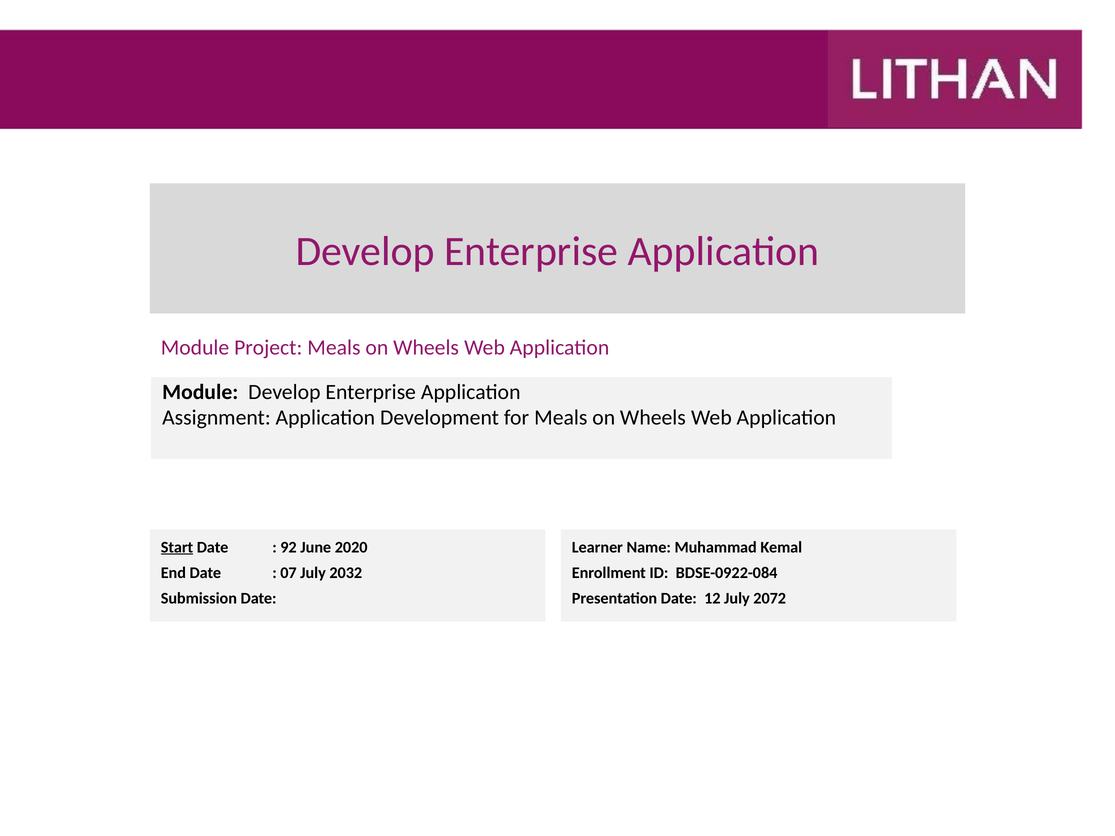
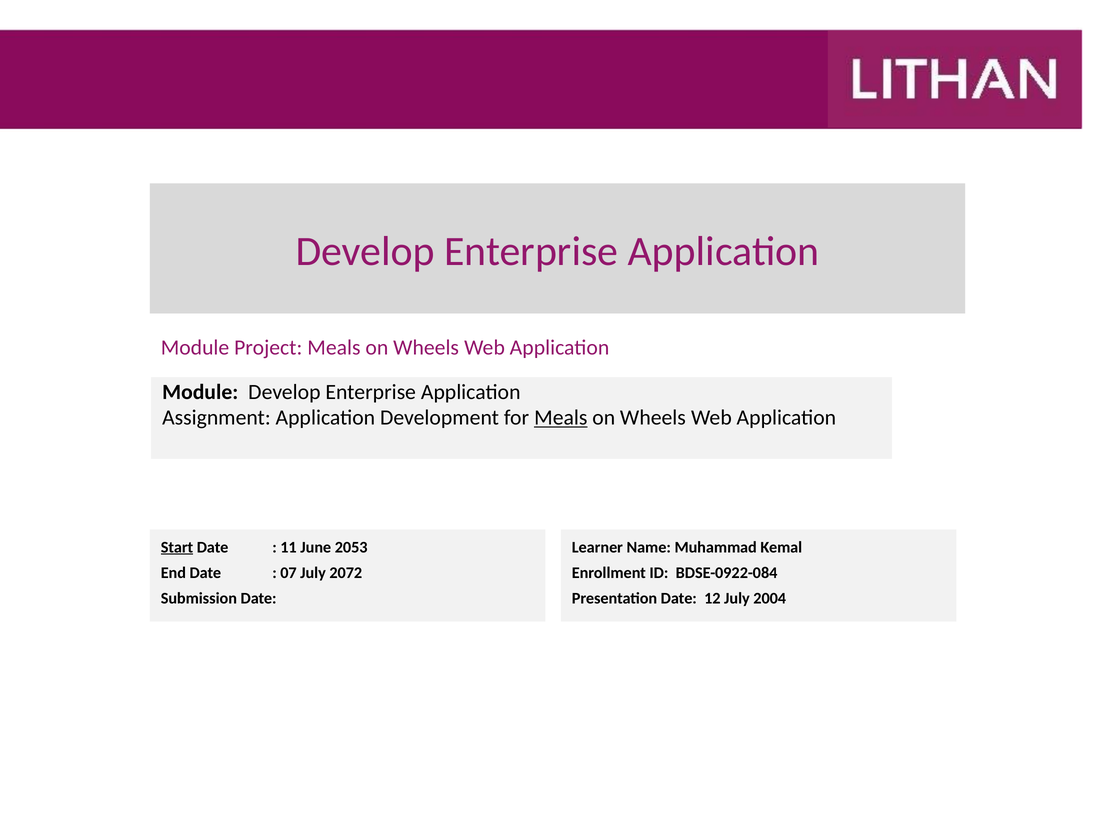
Meals at (561, 418) underline: none -> present
92: 92 -> 11
2020: 2020 -> 2053
2032: 2032 -> 2072
2072: 2072 -> 2004
